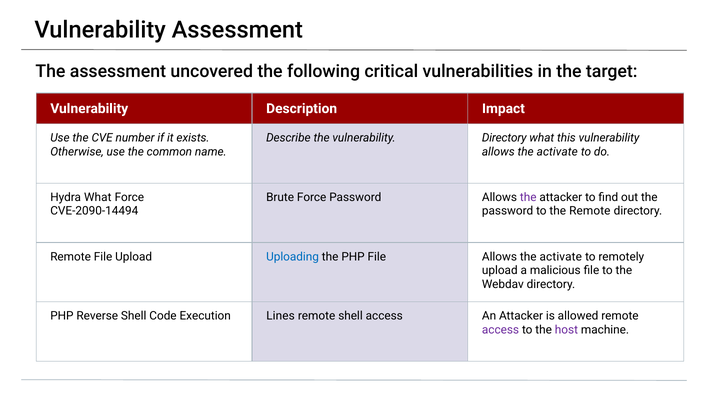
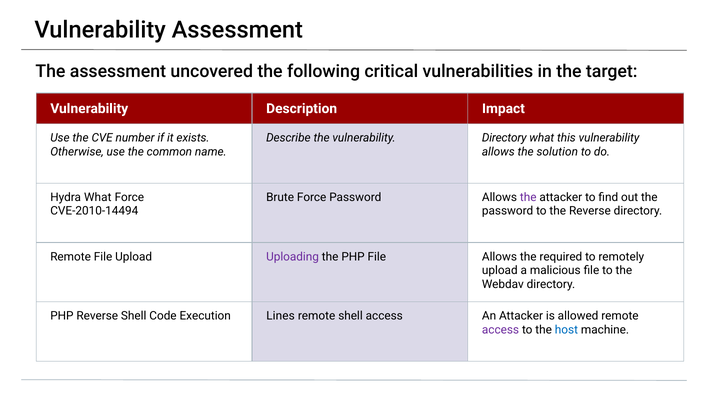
activate at (557, 152): activate -> solution
CVE-2090-14494: CVE-2090-14494 -> CVE-2010-14494
the Remote: Remote -> Reverse
Uploading colour: blue -> purple
File Allows the activate: activate -> required
host colour: purple -> blue
